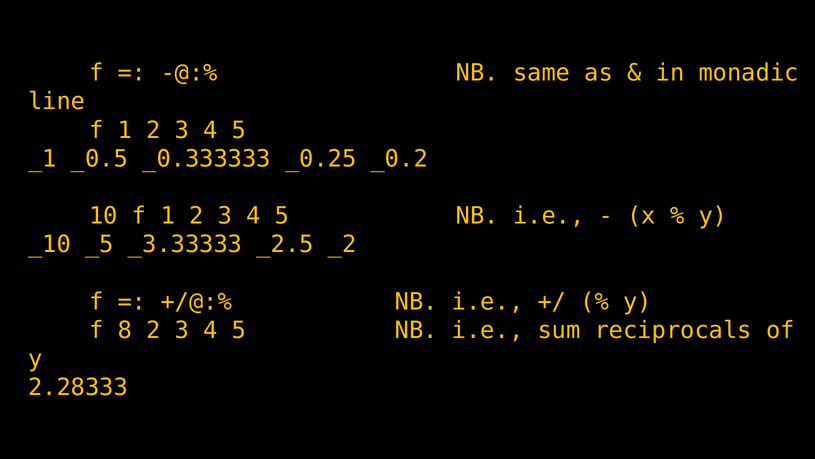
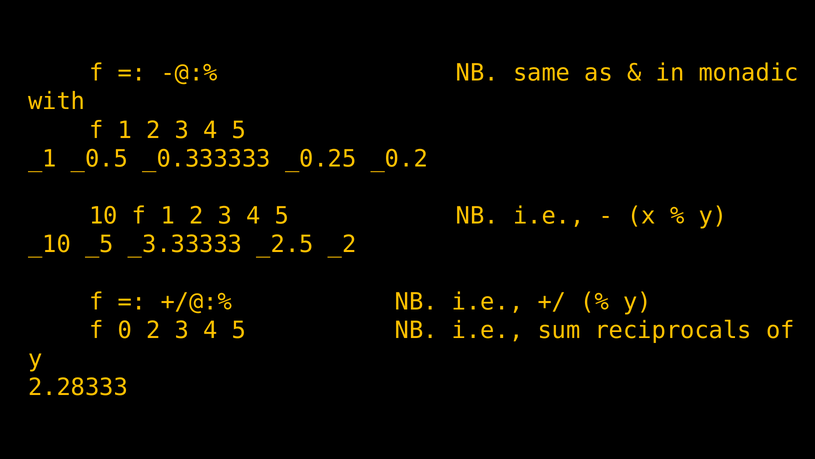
line: line -> with
8: 8 -> 0
